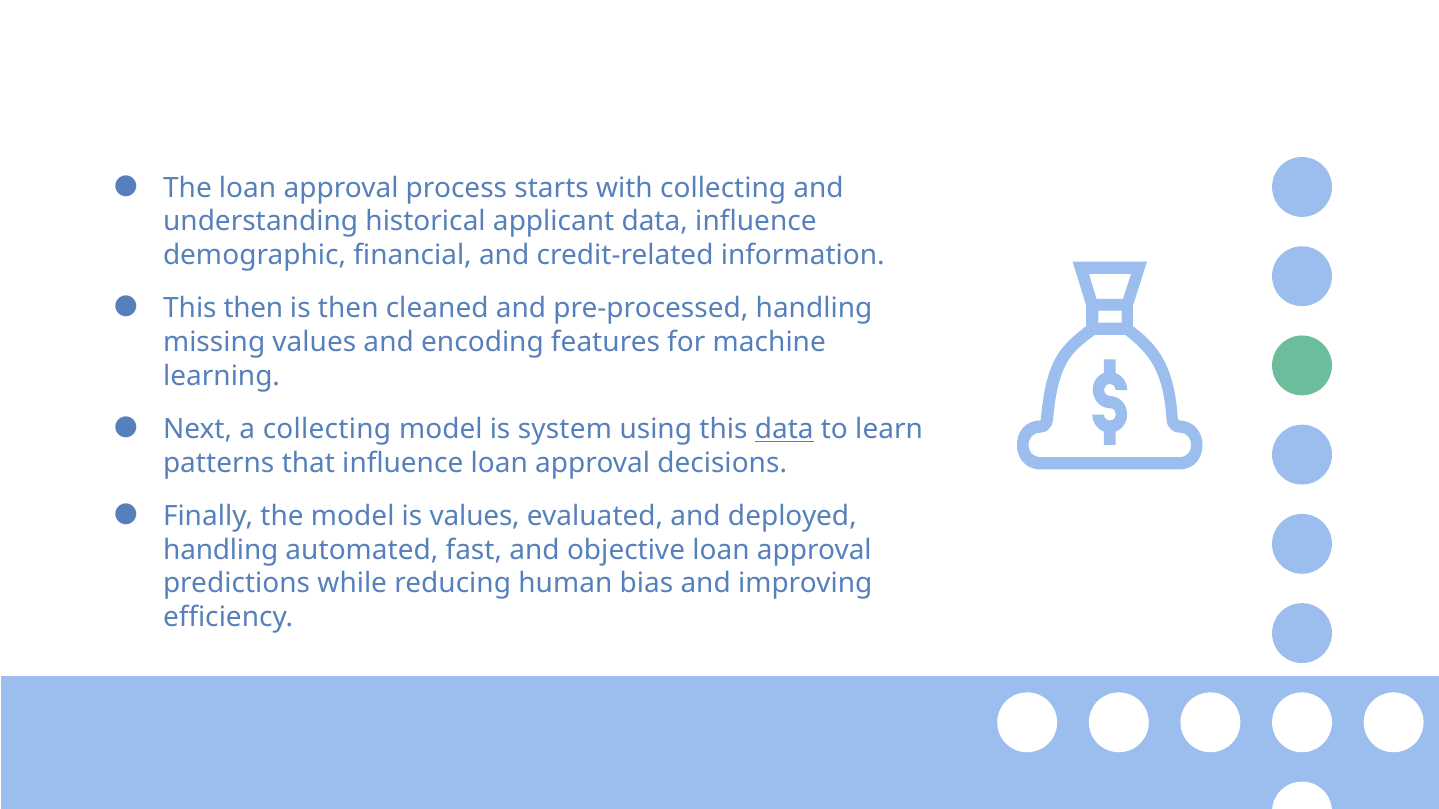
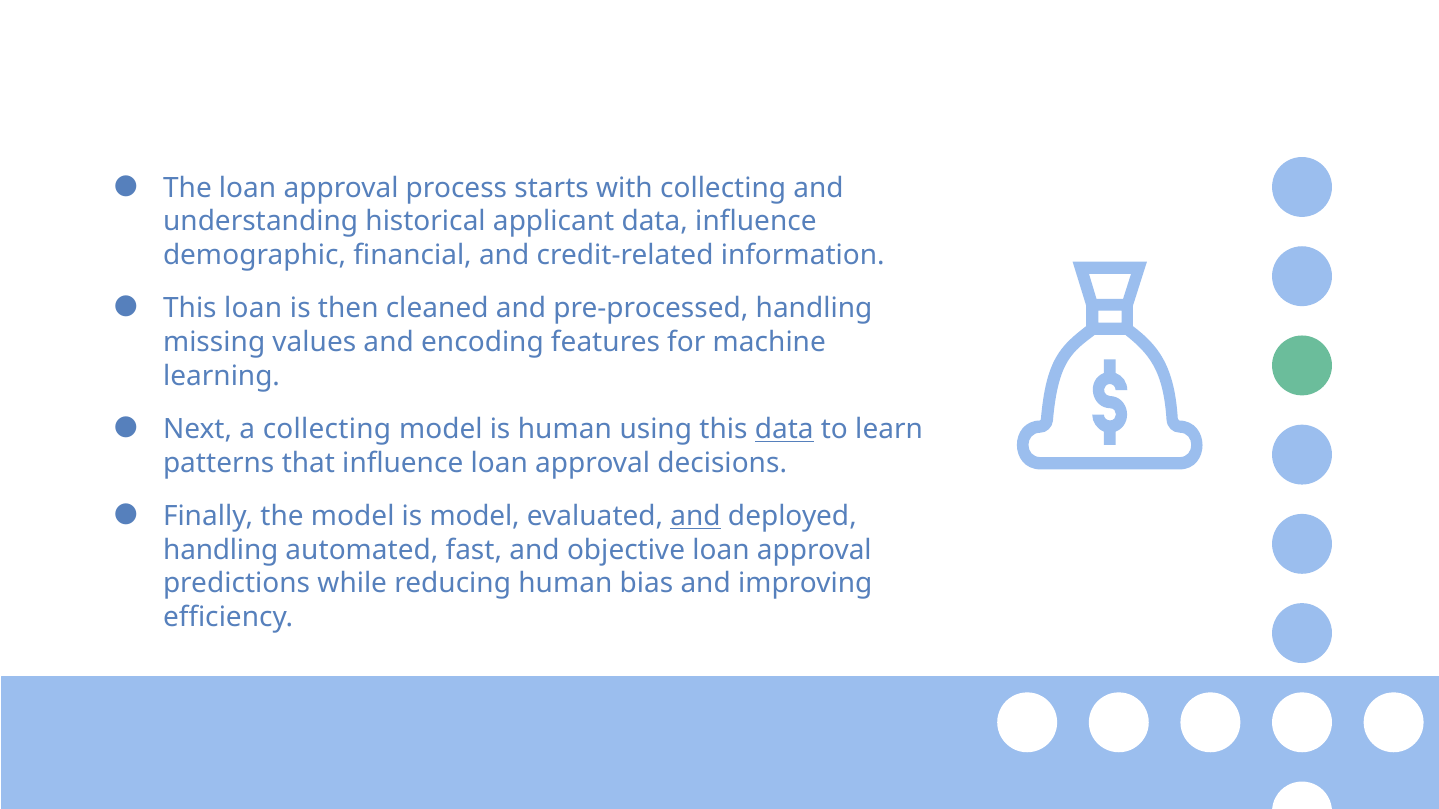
This then: then -> loan
is system: system -> human
is values: values -> model
and at (696, 517) underline: none -> present
